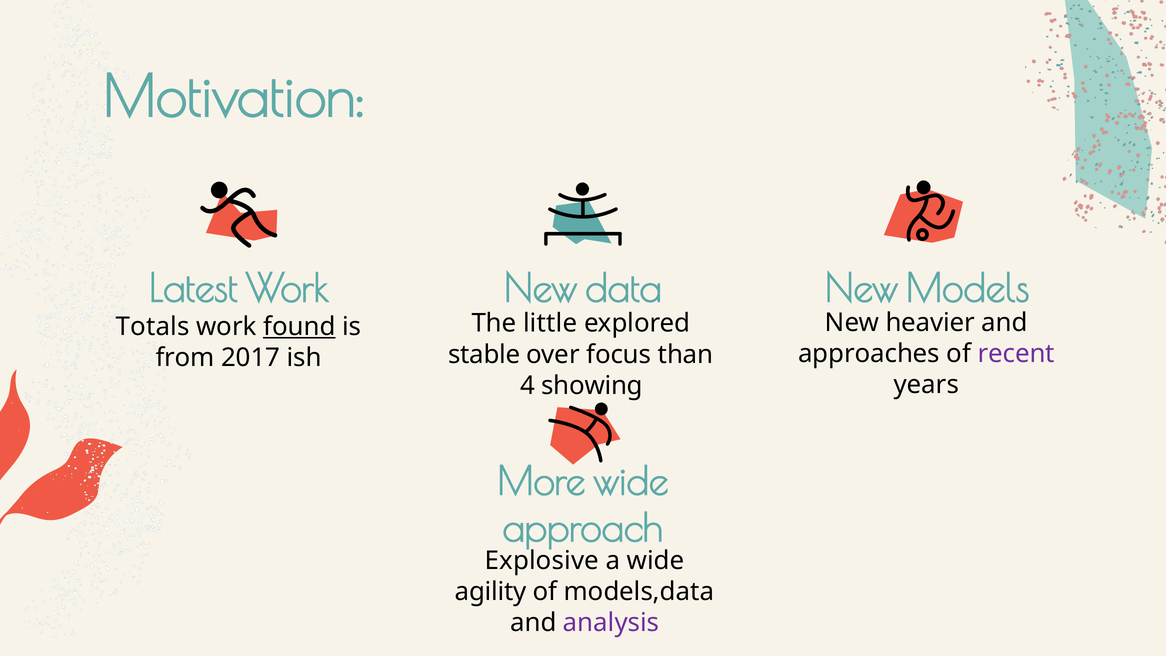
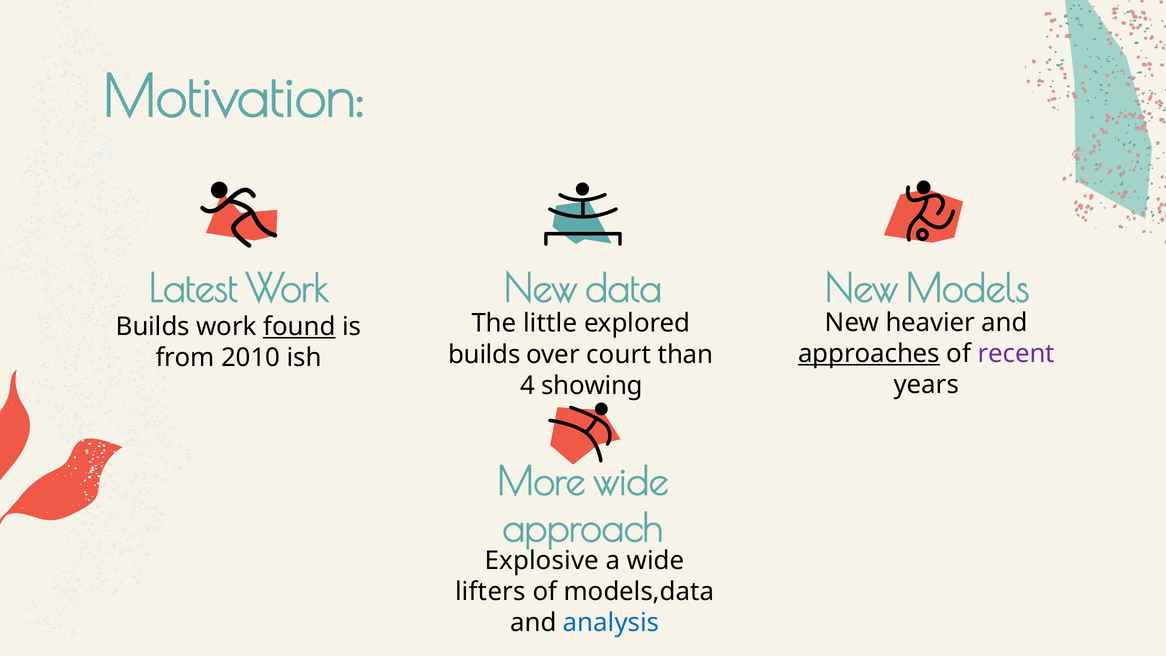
Totals at (153, 327): Totals -> Builds
approaches underline: none -> present
stable at (484, 354): stable -> builds
focus: focus -> court
2017: 2017 -> 2010
agility: agility -> lifters
analysis colour: purple -> blue
